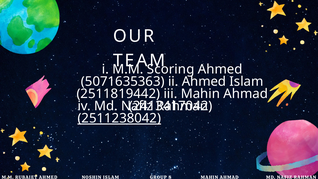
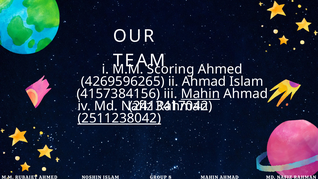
5071635363: 5071635363 -> 4269596265
ii Ahmed: Ahmed -> Ahmad
2511819442: 2511819442 -> 4157384156
Mahin at (200, 94) underline: none -> present
